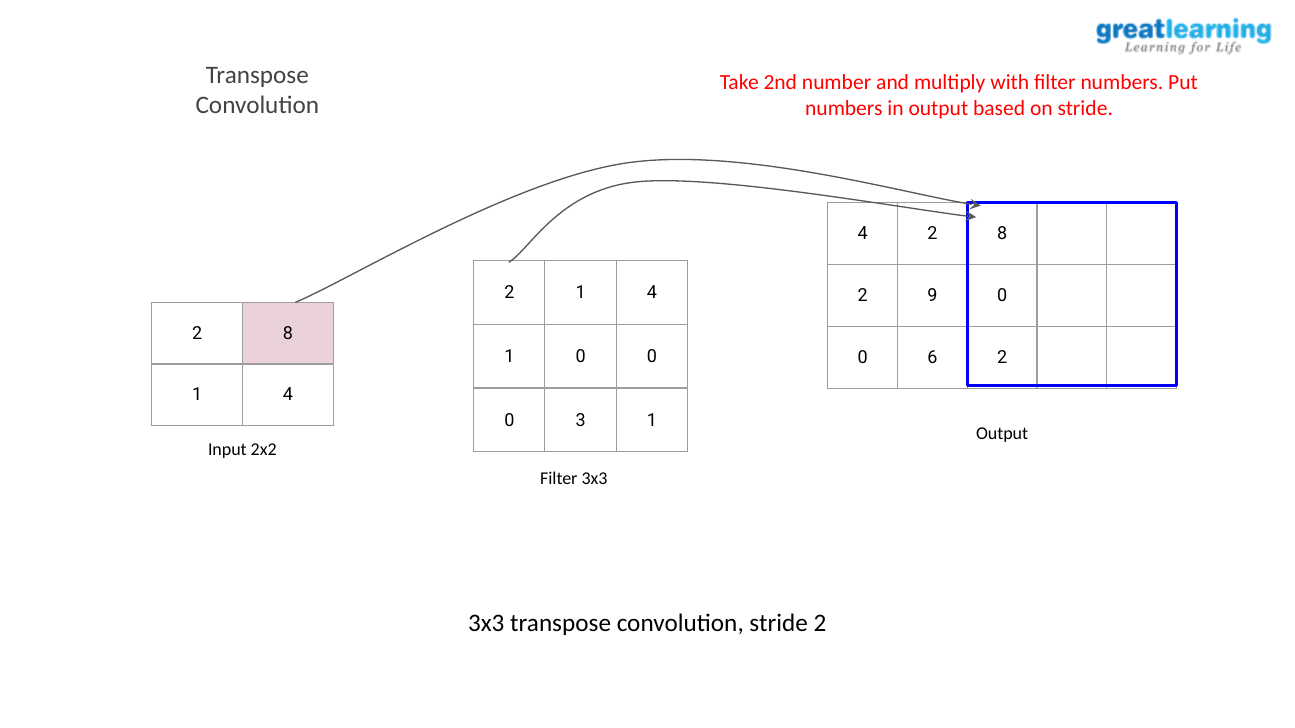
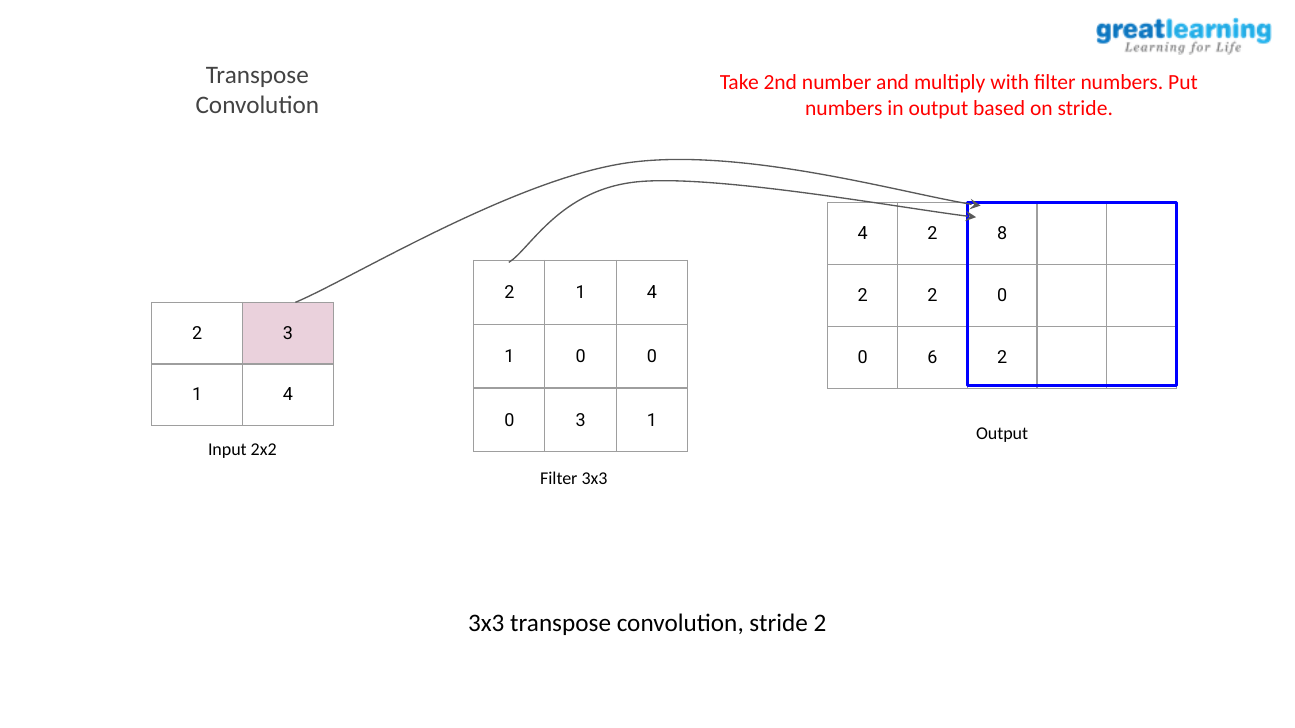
2 9: 9 -> 2
8 at (288, 334): 8 -> 3
